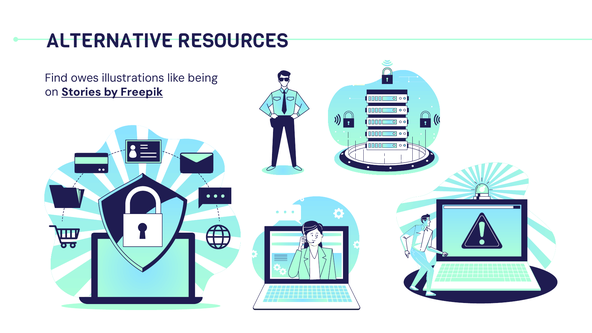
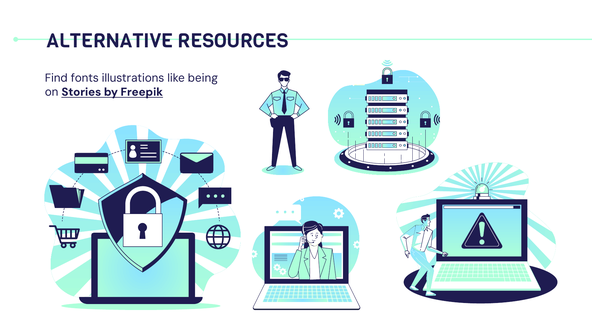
owes: owes -> fonts
